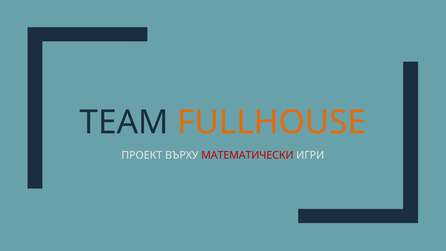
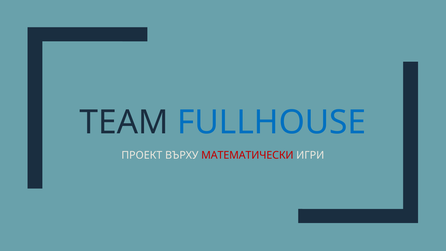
FULLHOUSE colour: orange -> blue
